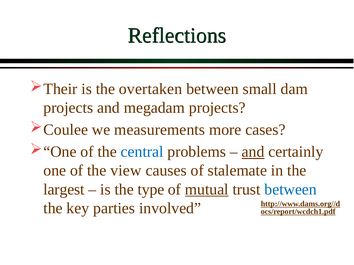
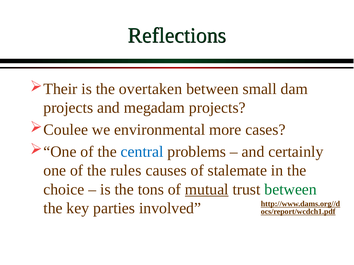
measurements: measurements -> environmental
and at (253, 152) underline: present -> none
view: view -> rules
largest: largest -> choice
type: type -> tons
between at (291, 190) colour: blue -> green
